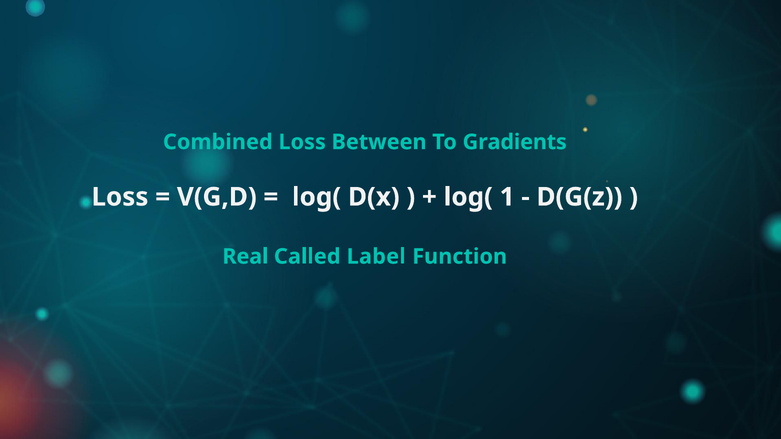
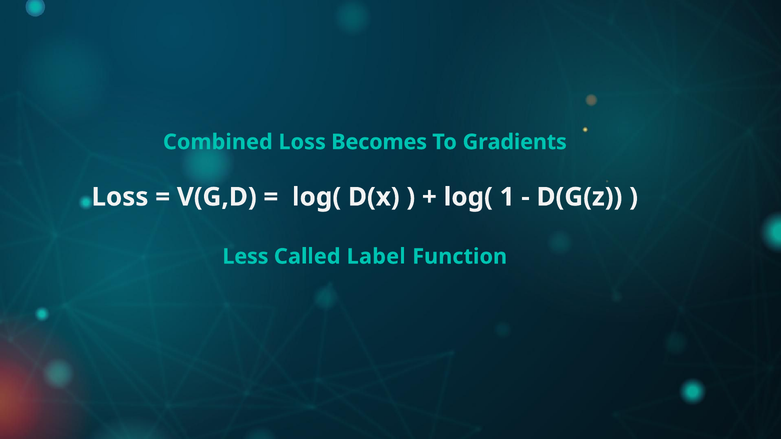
Between: Between -> Becomes
Real: Real -> Less
